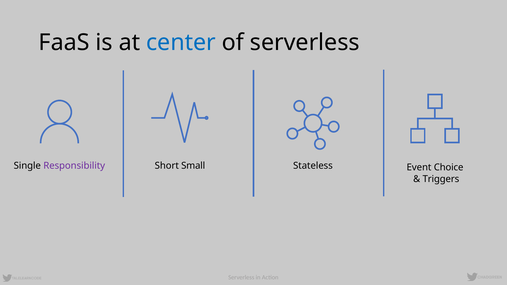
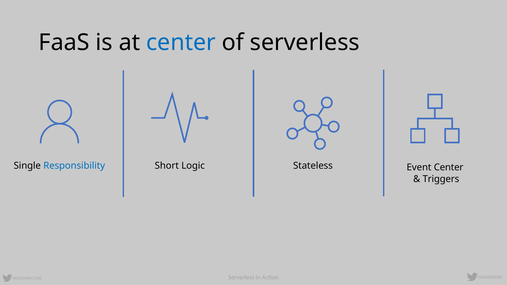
Responsibility colour: purple -> blue
Small: Small -> Logic
Event Choice: Choice -> Center
